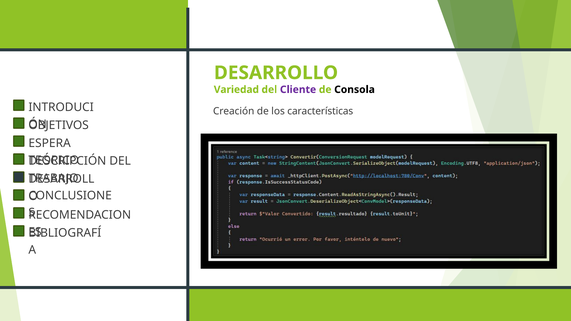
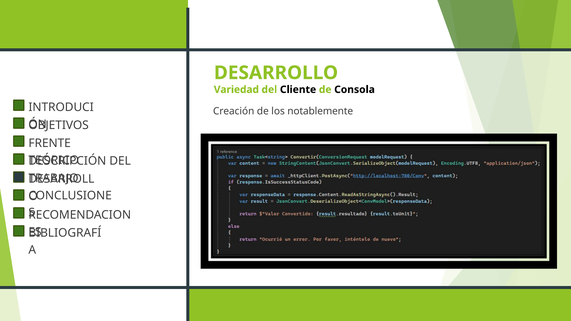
Cliente colour: purple -> black
características: características -> notablemente
ESPERA: ESPERA -> FRENTE
